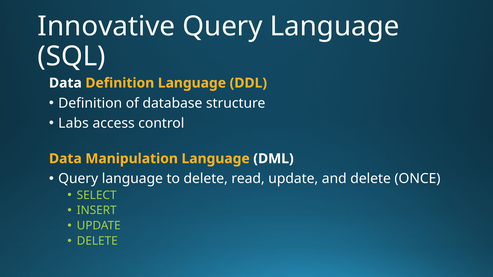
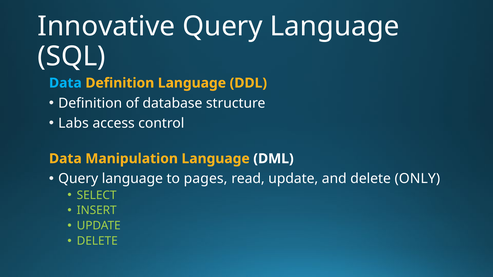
Data at (65, 83) colour: white -> light blue
to delete: delete -> pages
ONCE: ONCE -> ONLY
